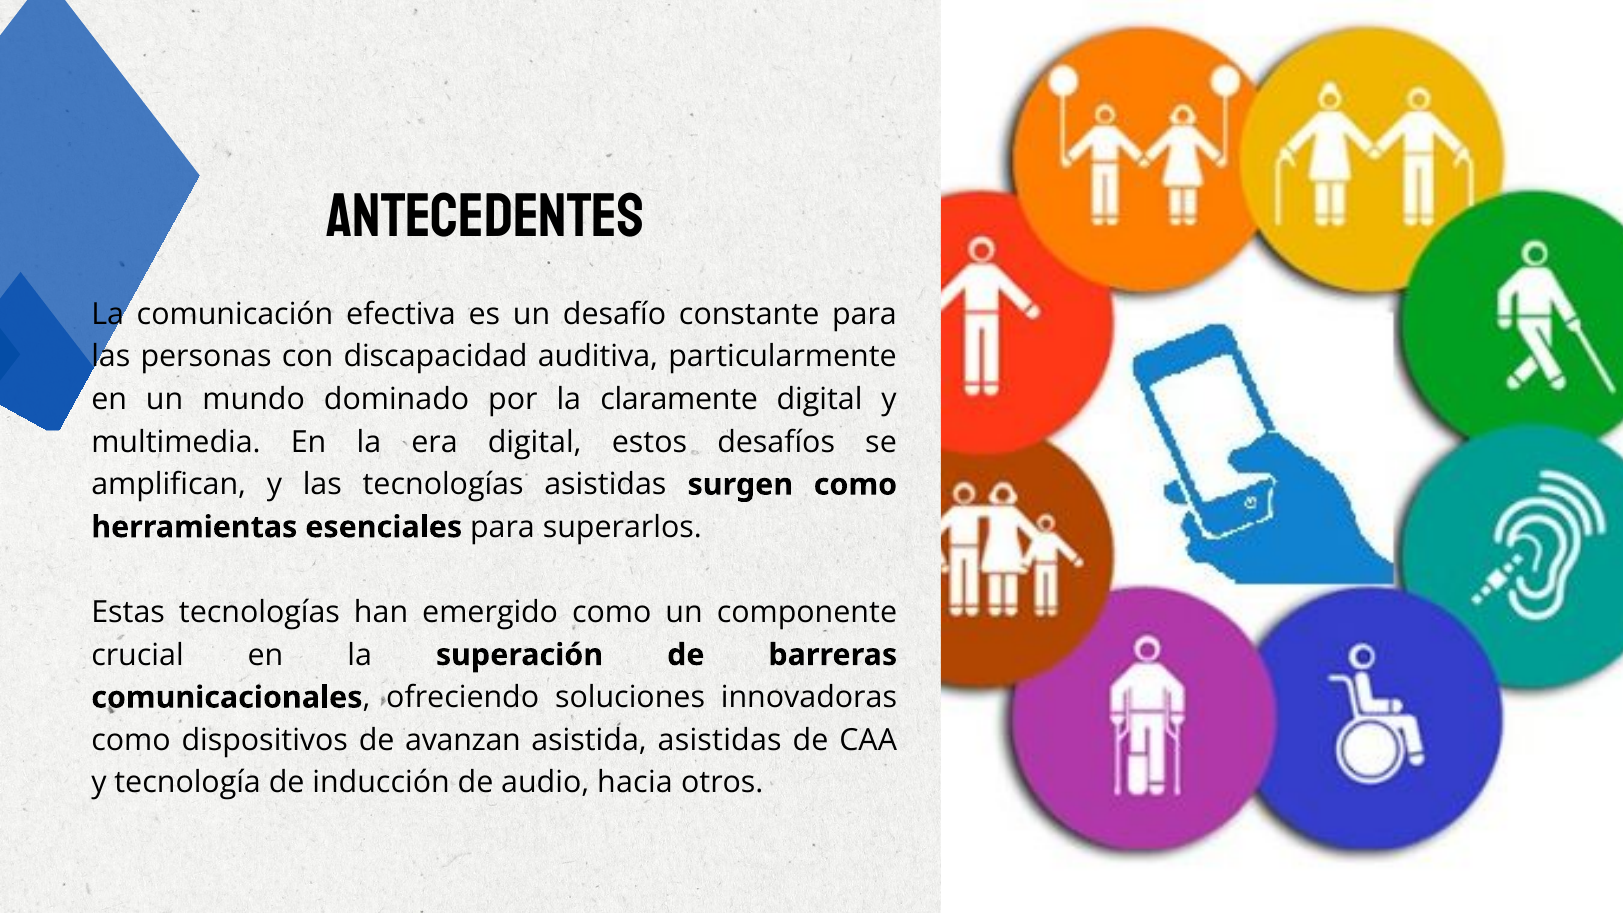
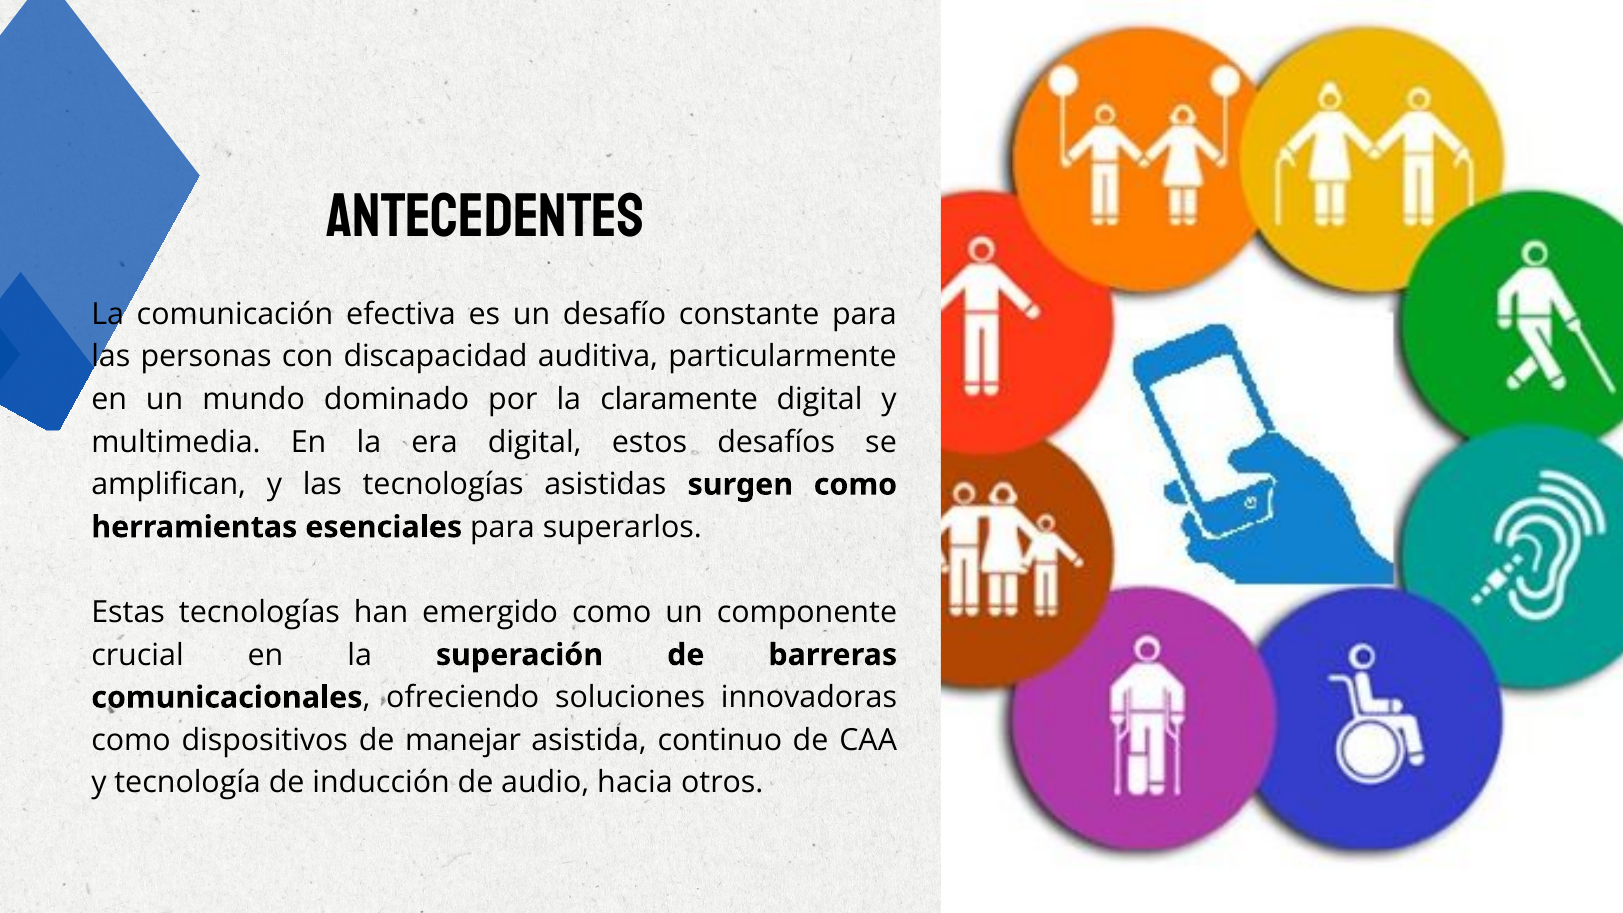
avanzan: avanzan -> manejar
asistida asistidas: asistidas -> continuo
